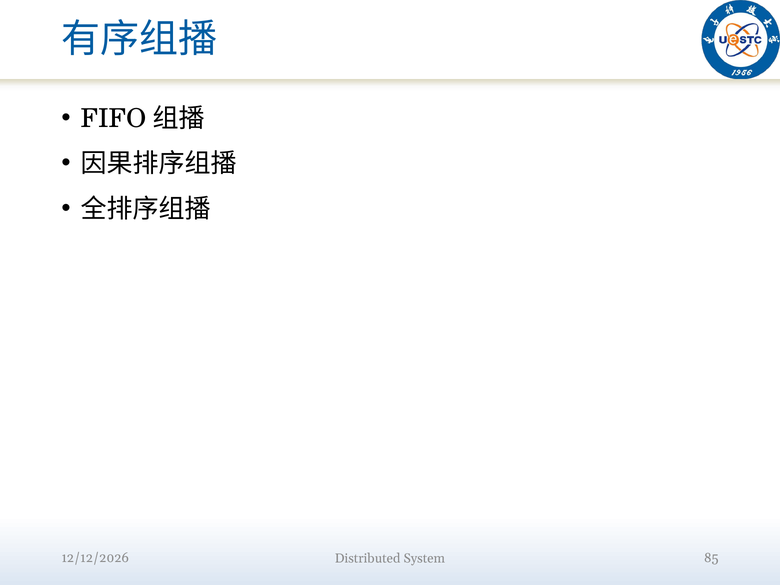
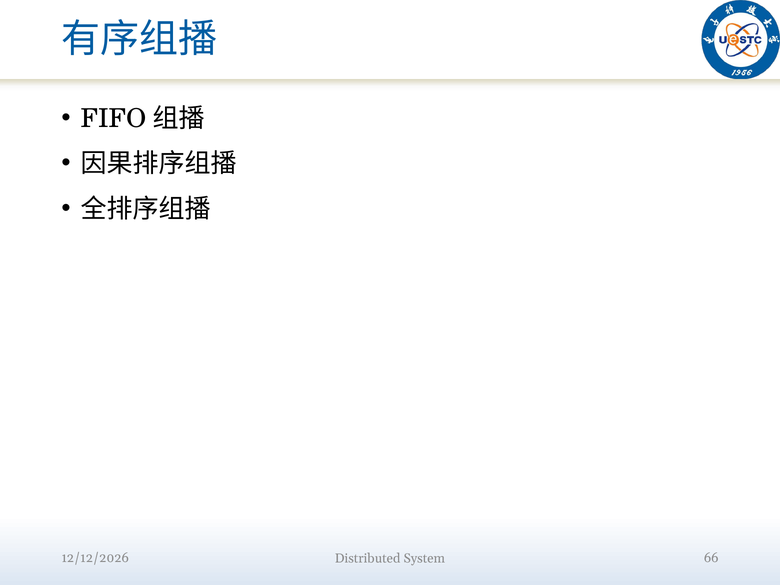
85: 85 -> 66
